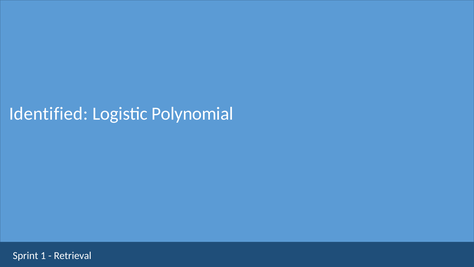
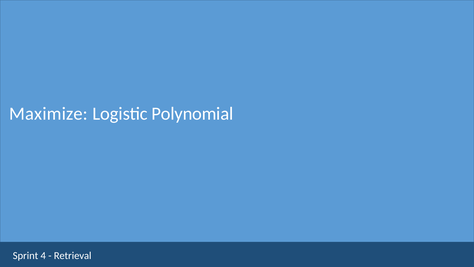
Identified: Identified -> Maximize
1: 1 -> 4
